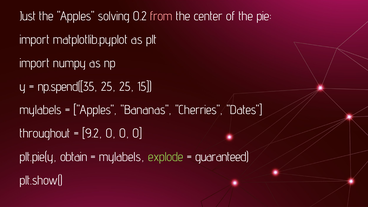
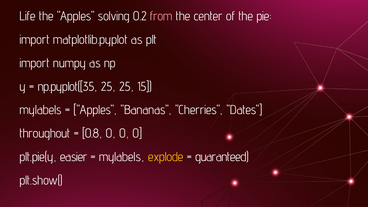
Just: Just -> Life
np.spend([35: np.spend([35 -> np.pyplot([35
9.2: 9.2 -> 0.8
obtain: obtain -> easier
explode colour: light green -> yellow
